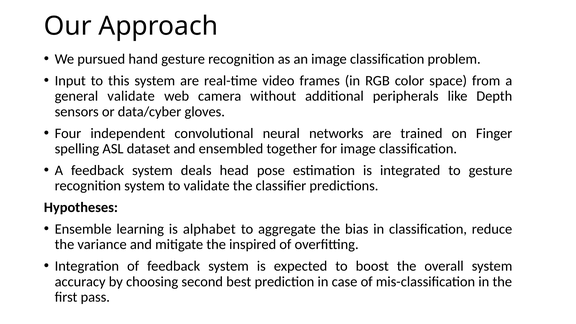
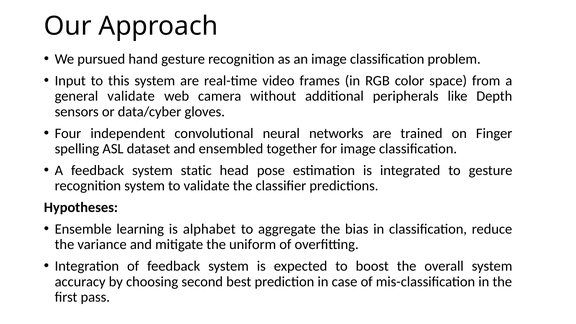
deals: deals -> static
inspired: inspired -> uniform
